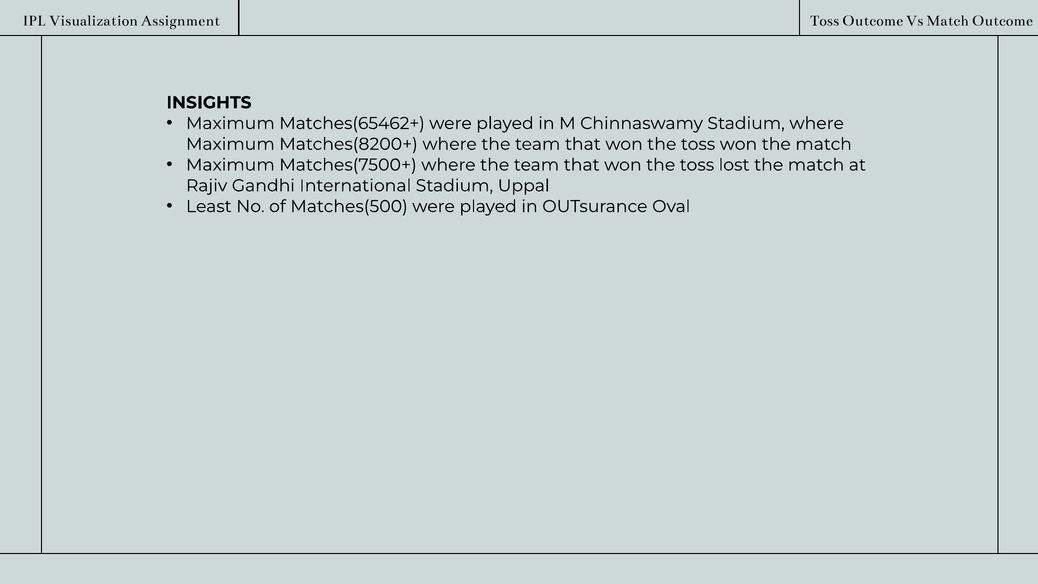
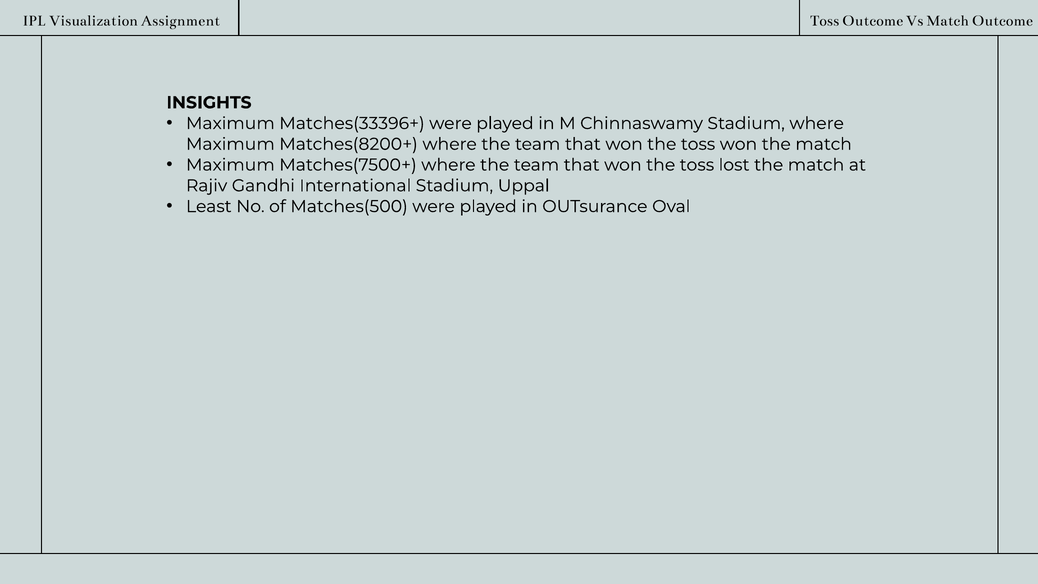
Matches(65462+: Matches(65462+ -> Matches(33396+
